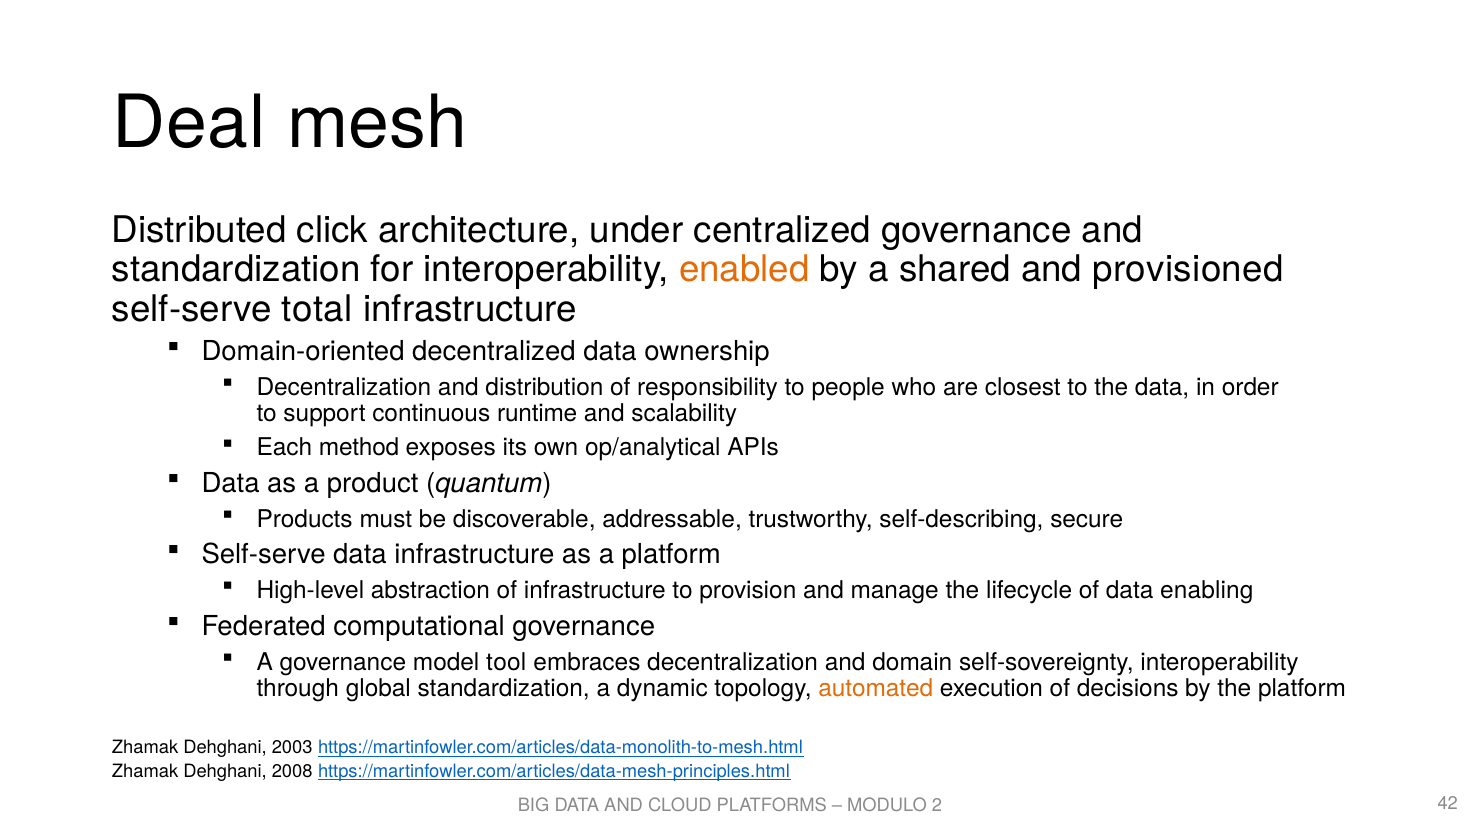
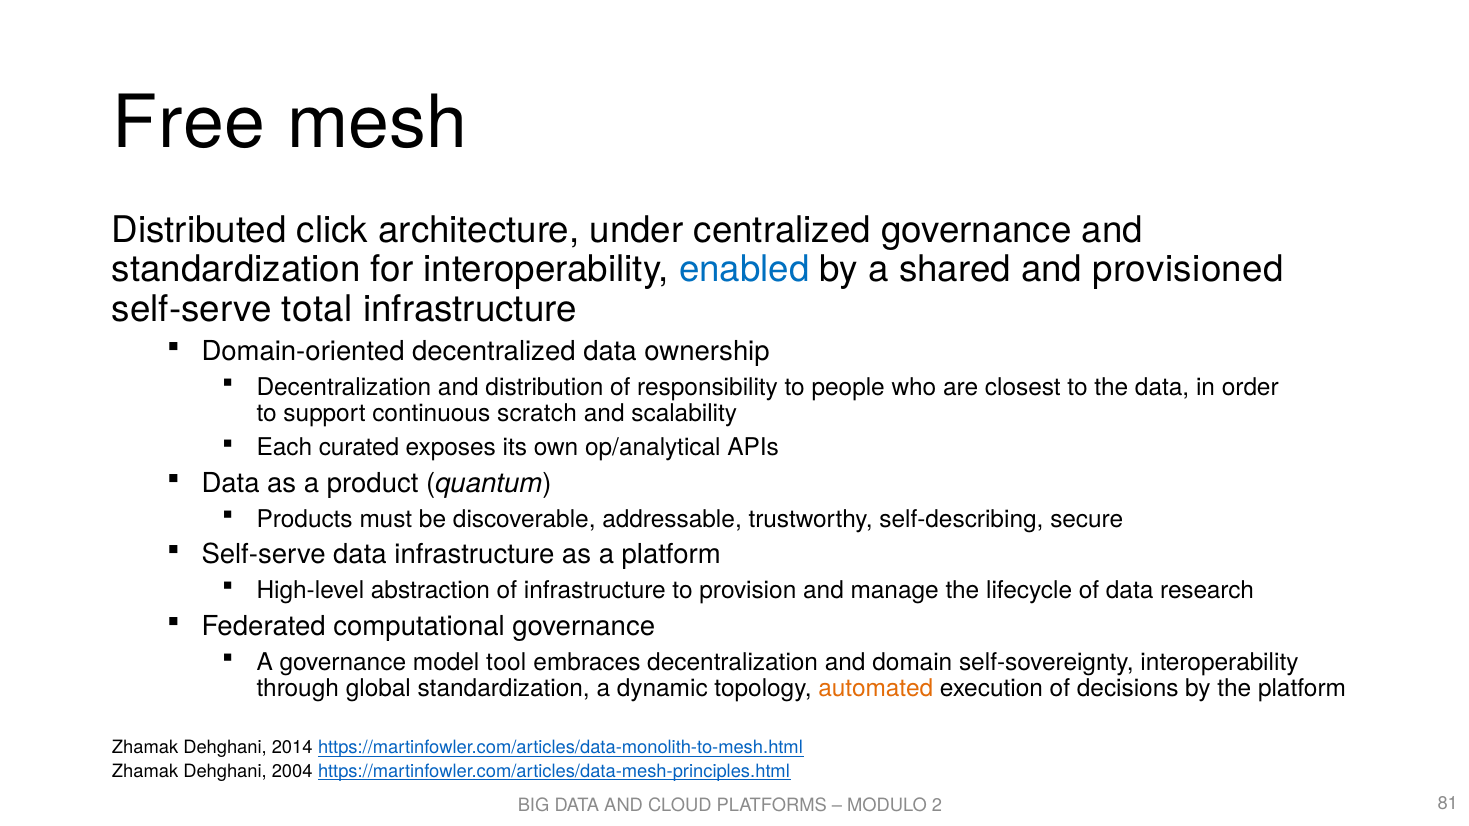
Deal: Deal -> Free
enabled colour: orange -> blue
runtime: runtime -> scratch
method: method -> curated
enabling: enabling -> research
2003: 2003 -> 2014
2008: 2008 -> 2004
42: 42 -> 81
